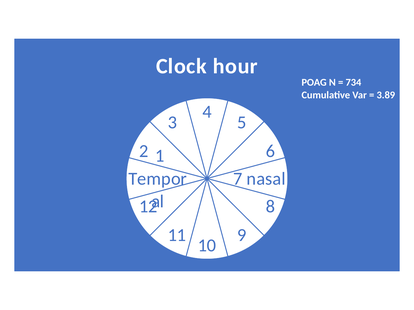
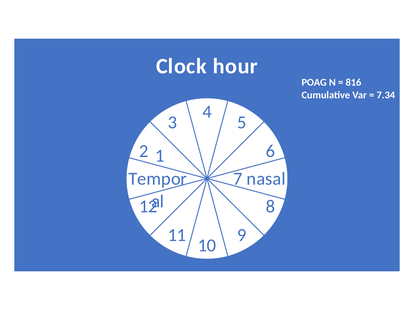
734: 734 -> 816
3.89: 3.89 -> 7.34
